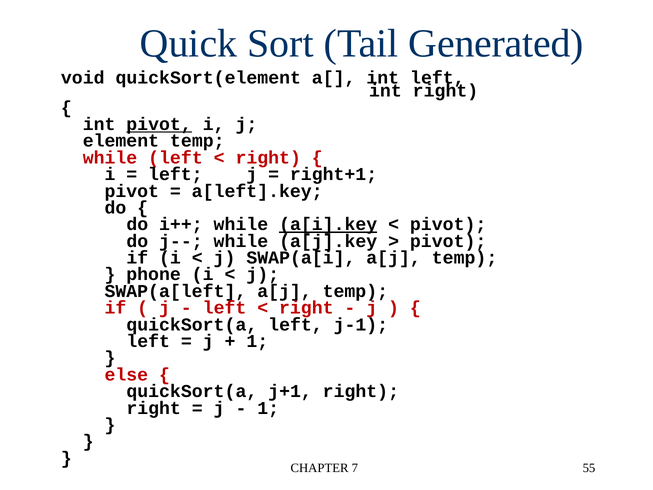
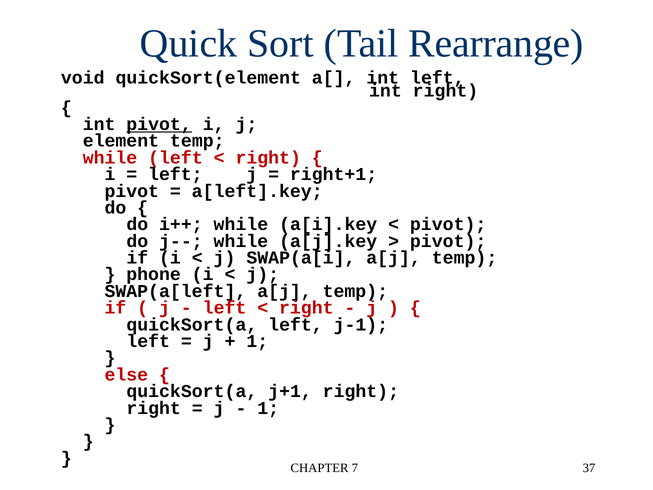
Generated: Generated -> Rearrange
a[i].key underline: present -> none
55: 55 -> 37
